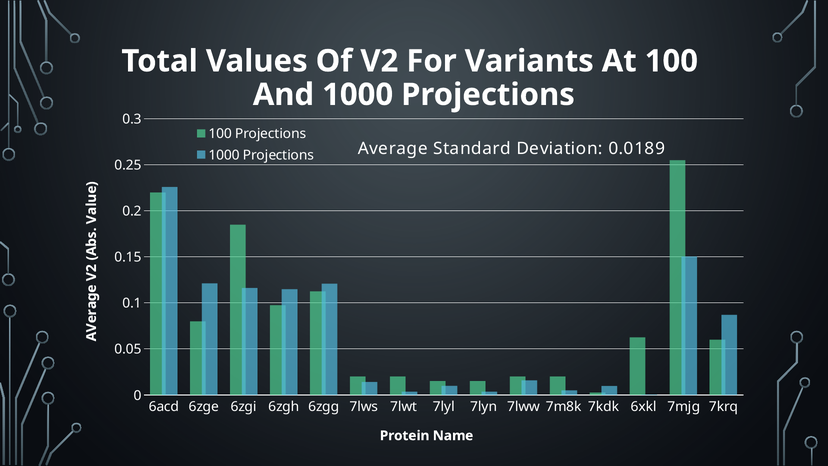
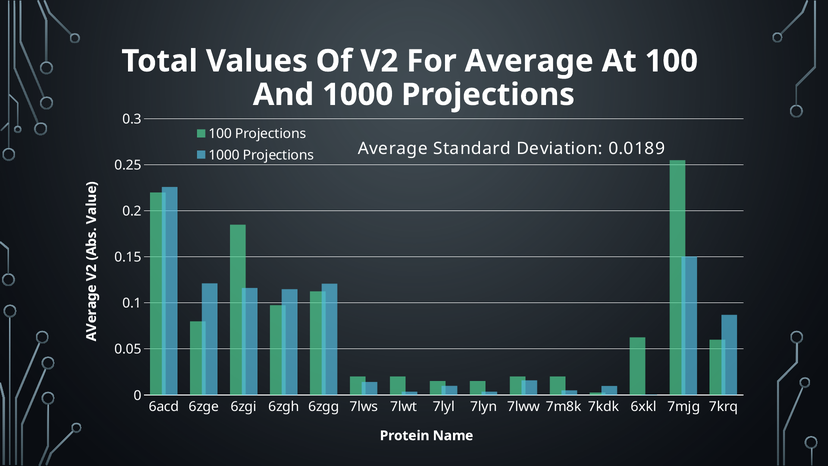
For Variants: Variants -> Average
